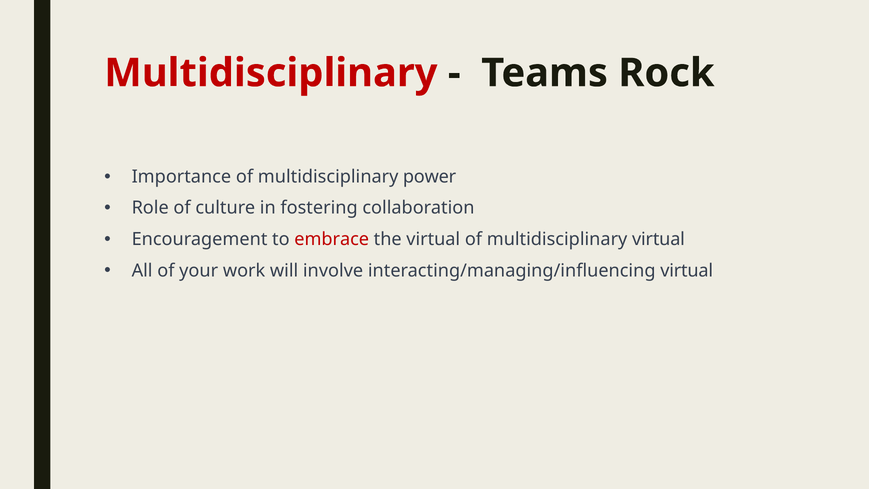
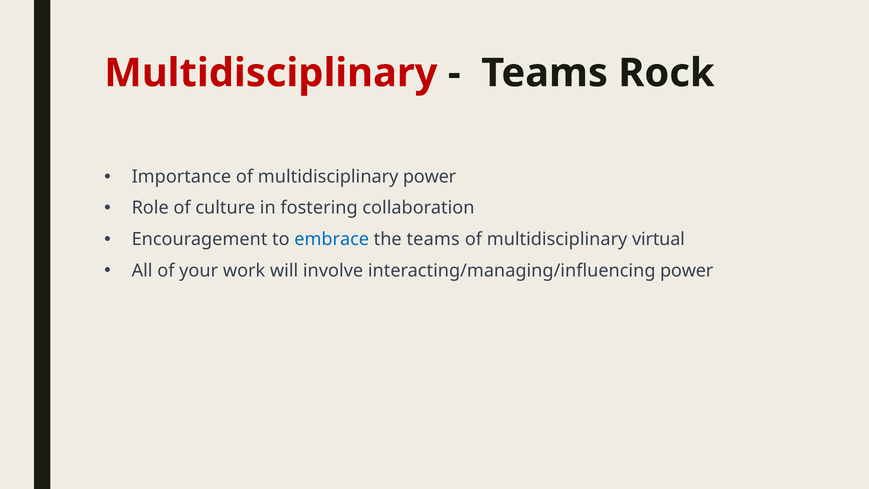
embrace colour: red -> blue
the virtual: virtual -> teams
interacting/managing/influencing virtual: virtual -> power
